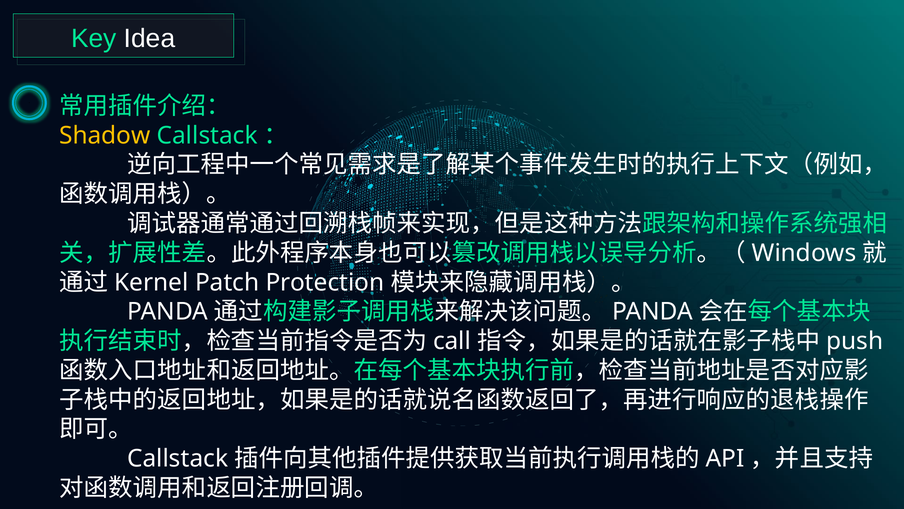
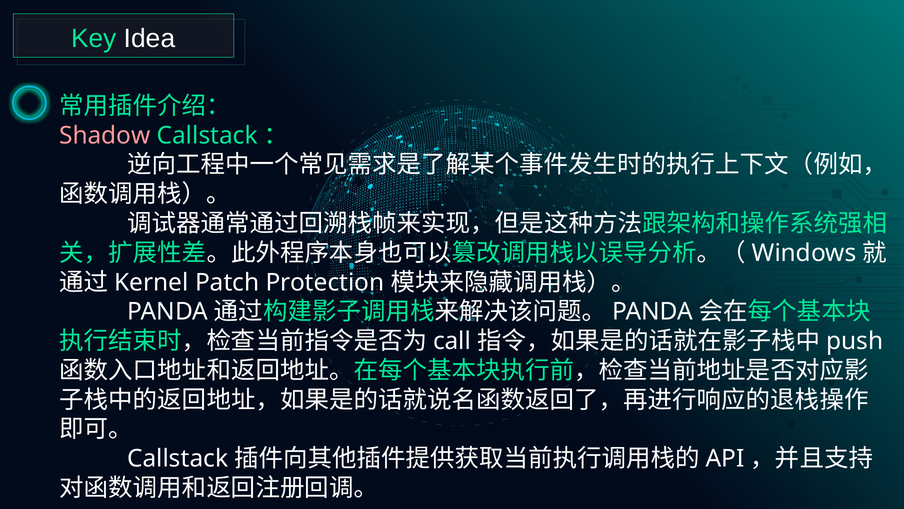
Shadow colour: yellow -> pink
